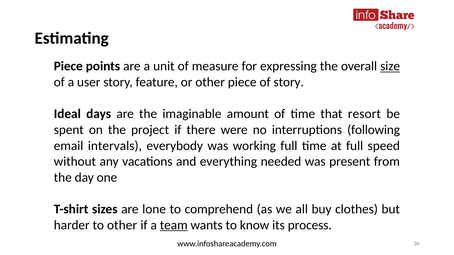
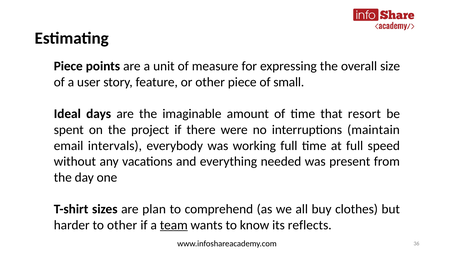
size underline: present -> none
of story: story -> small
following: following -> maintain
lone: lone -> plan
process: process -> reflects
